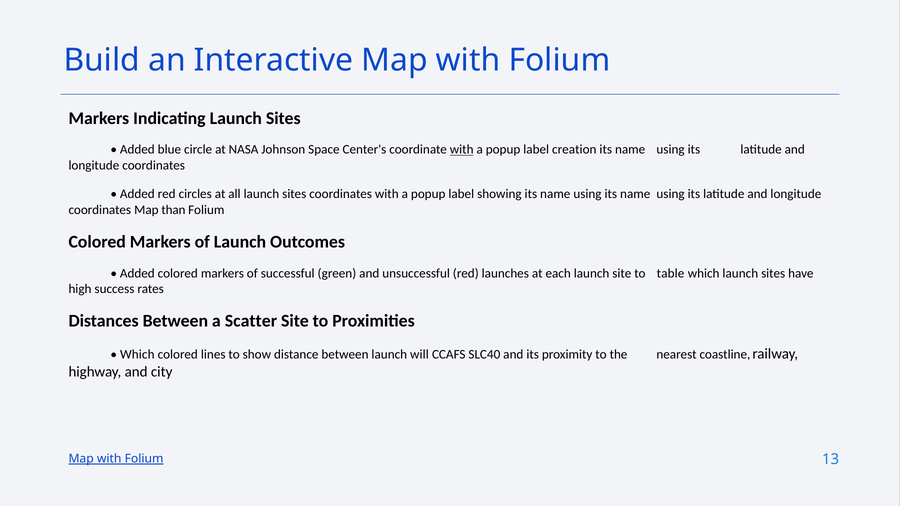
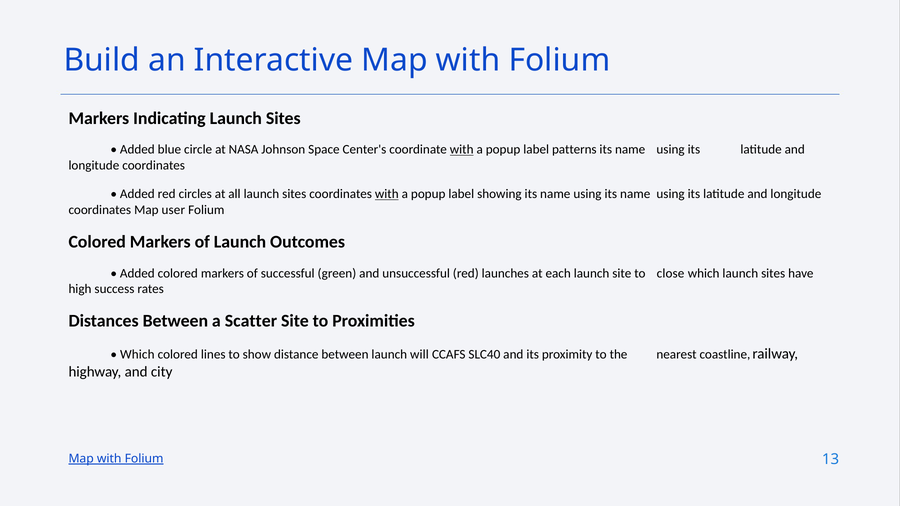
creation: creation -> patterns
with at (387, 194) underline: none -> present
than: than -> user
table: table -> close
